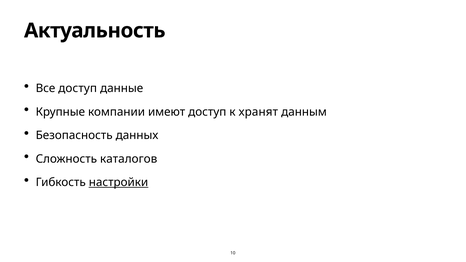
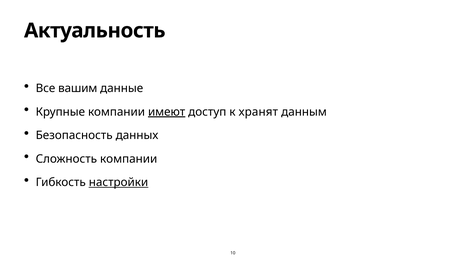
Все доступ: доступ -> вашим
имеют underline: none -> present
Сложность каталогов: каталогов -> компании
